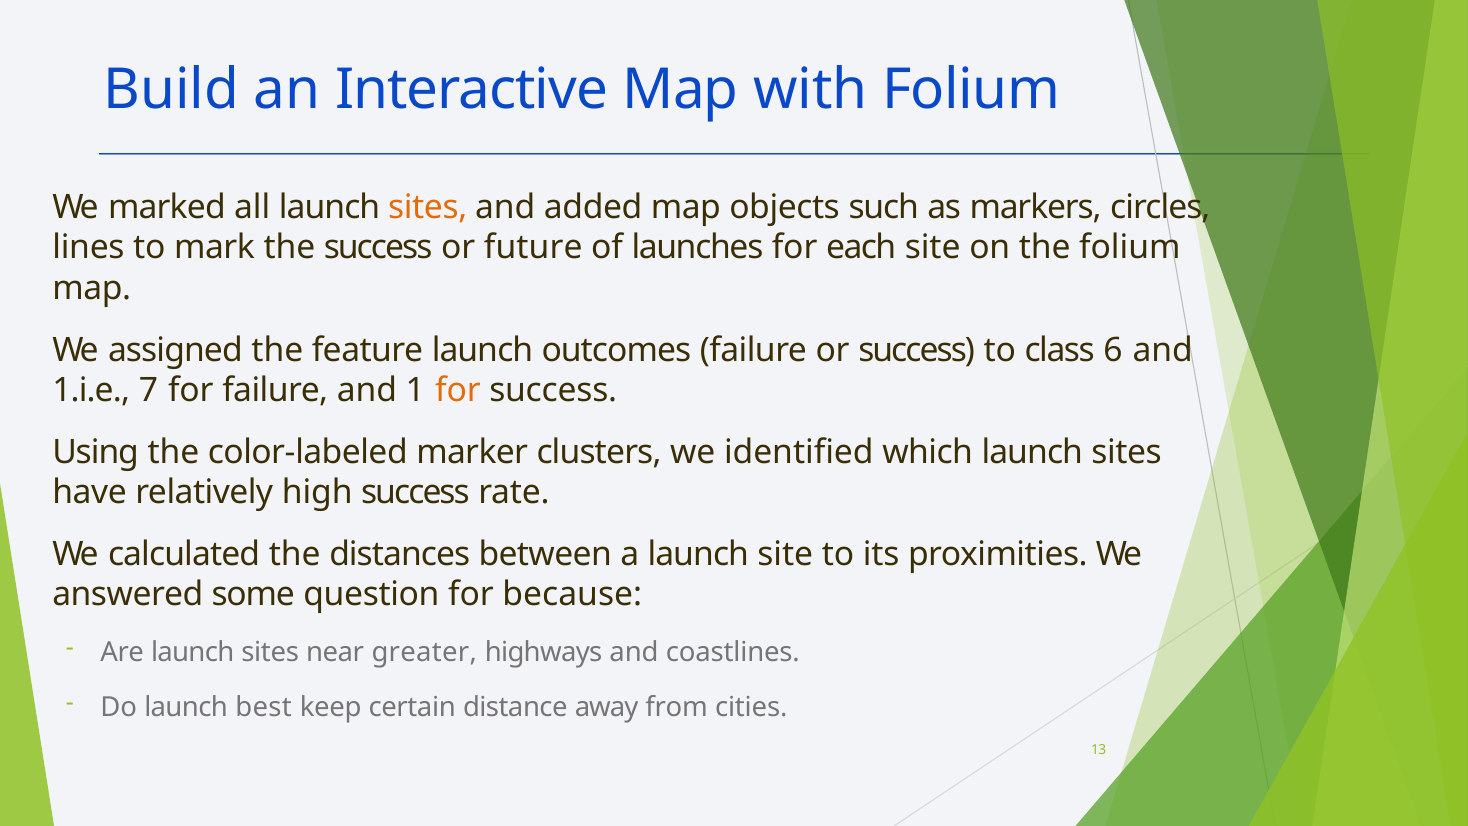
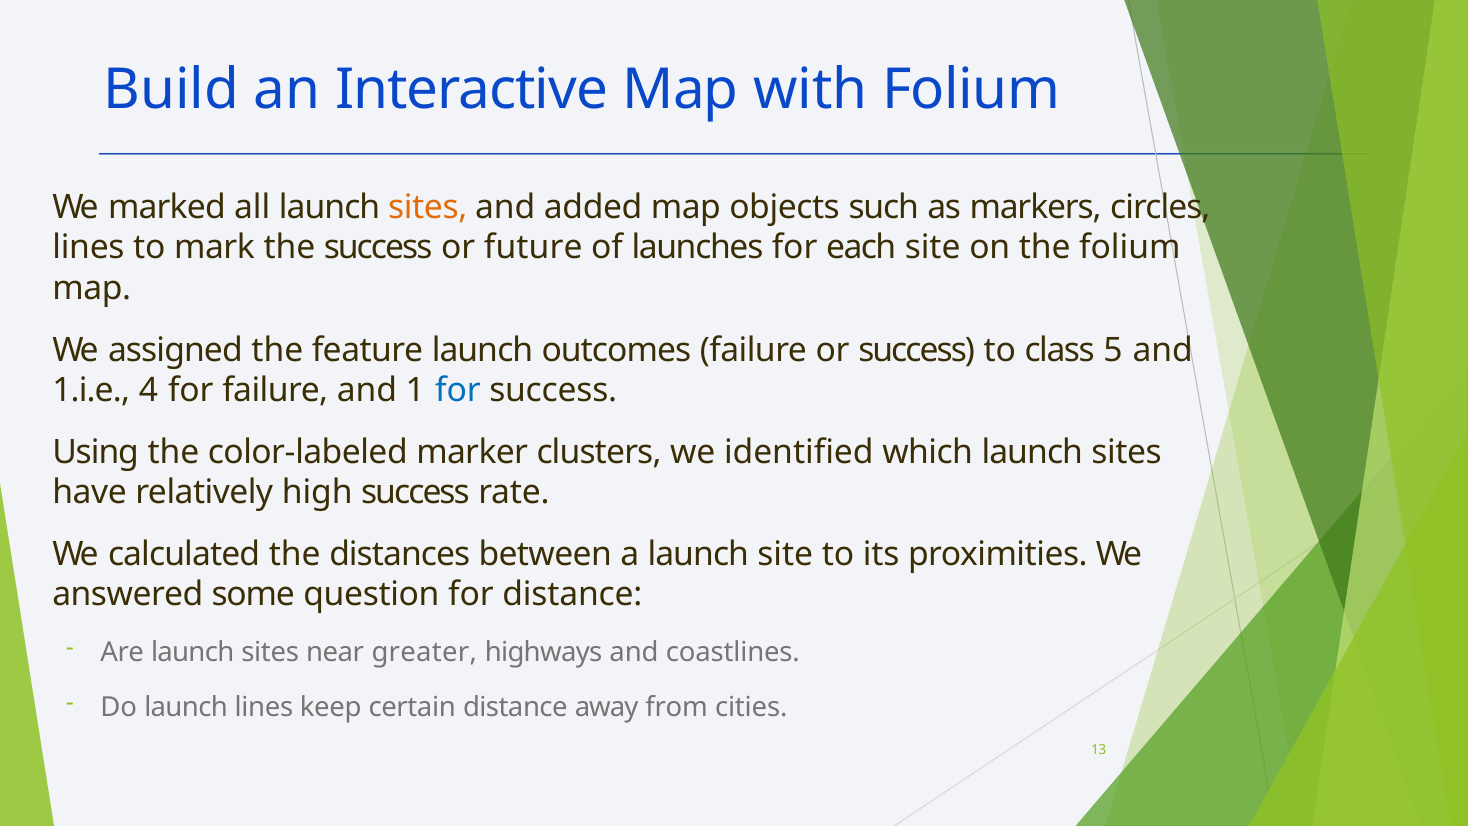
6: 6 -> 5
7: 7 -> 4
for at (458, 390) colour: orange -> blue
for because: because -> distance
launch best: best -> lines
